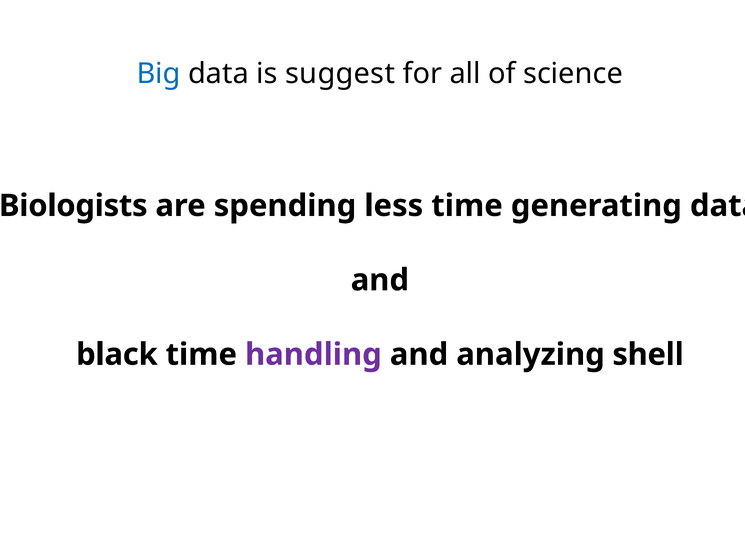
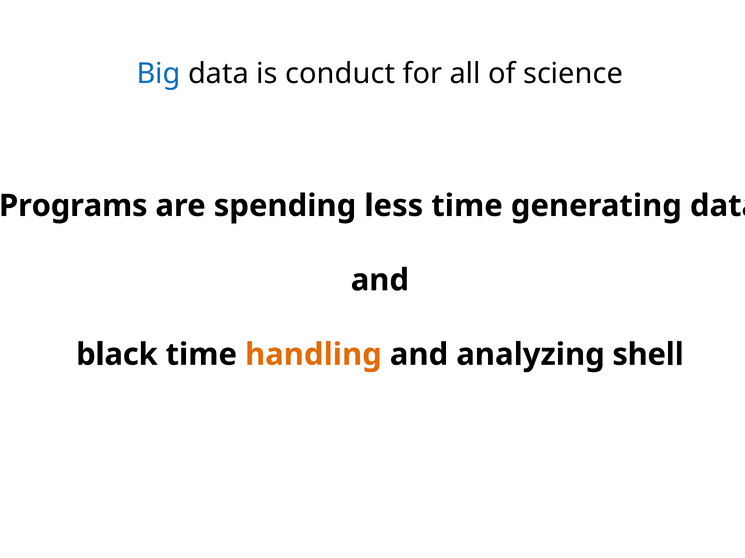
suggest: suggest -> conduct
Biologists: Biologists -> Programs
handling colour: purple -> orange
